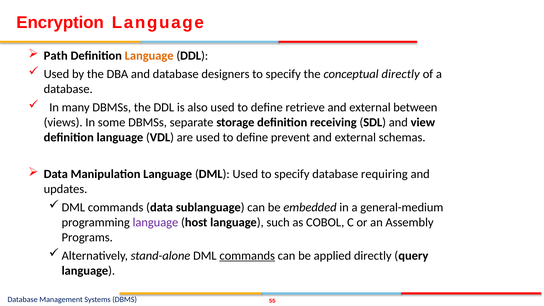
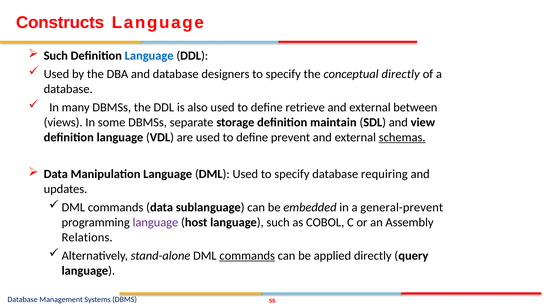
Encryption: Encryption -> Constructs
Path at (56, 56): Path -> Such
Language at (149, 56) colour: orange -> blue
receiving: receiving -> maintain
schemas underline: none -> present
general-medium: general-medium -> general-prevent
Programs: Programs -> Relations
